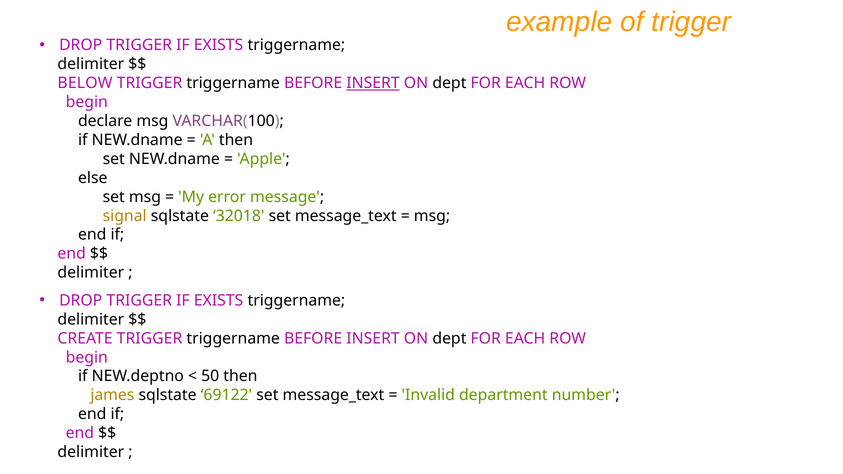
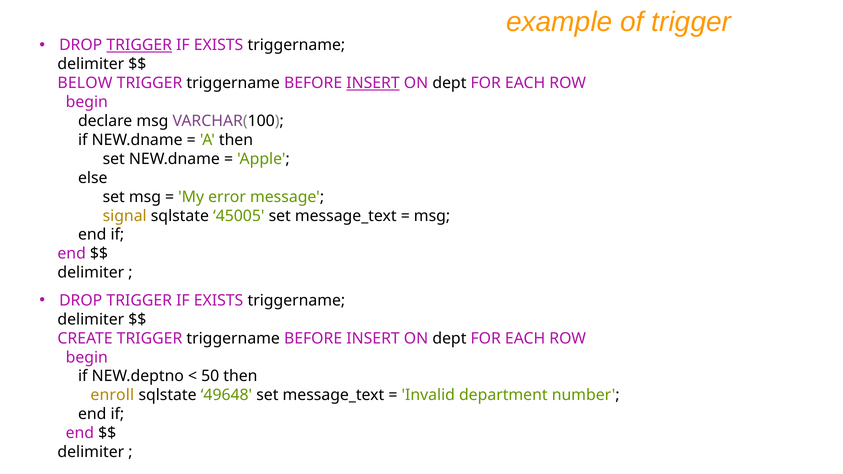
TRIGGER at (139, 45) underline: none -> present
32018: 32018 -> 45005
james: james -> enroll
69122: 69122 -> 49648
